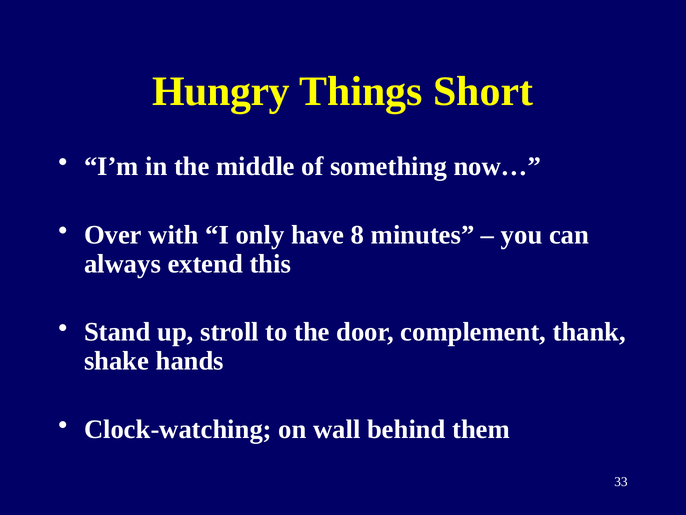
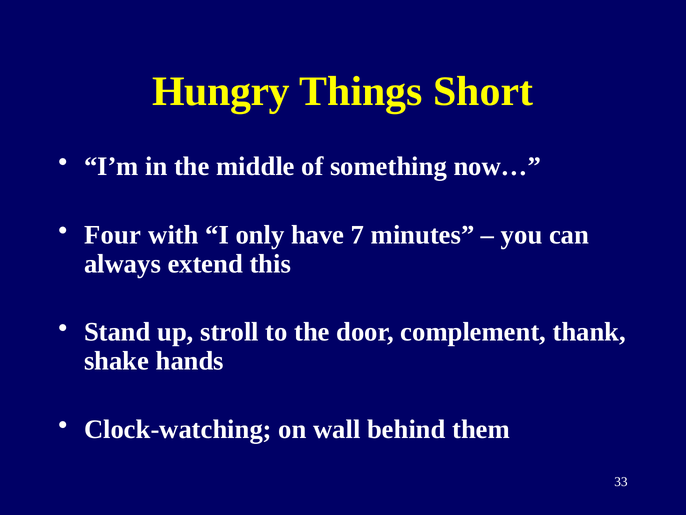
Over: Over -> Four
8: 8 -> 7
